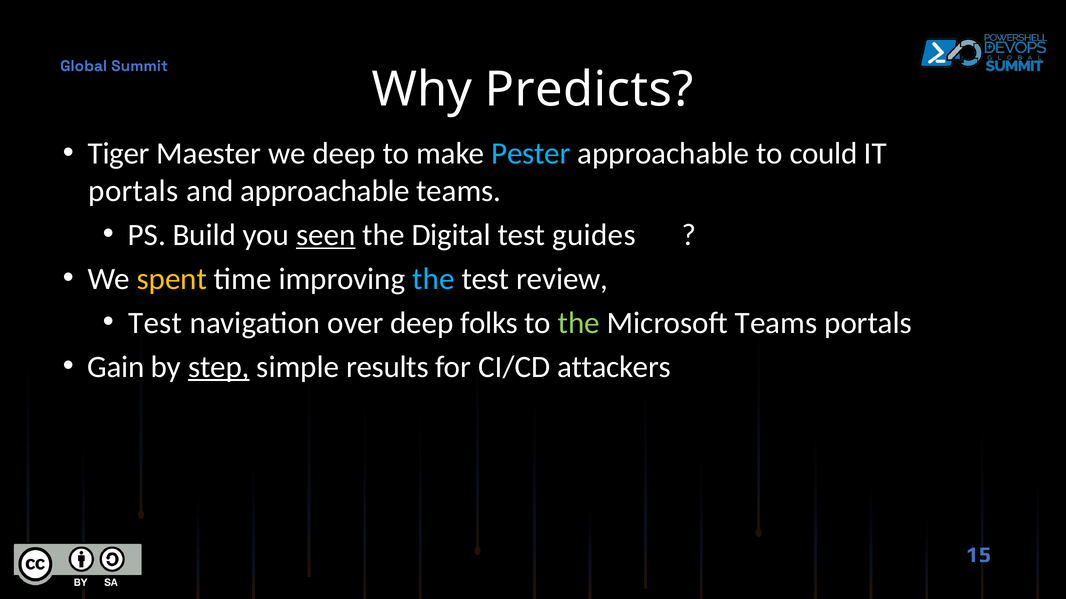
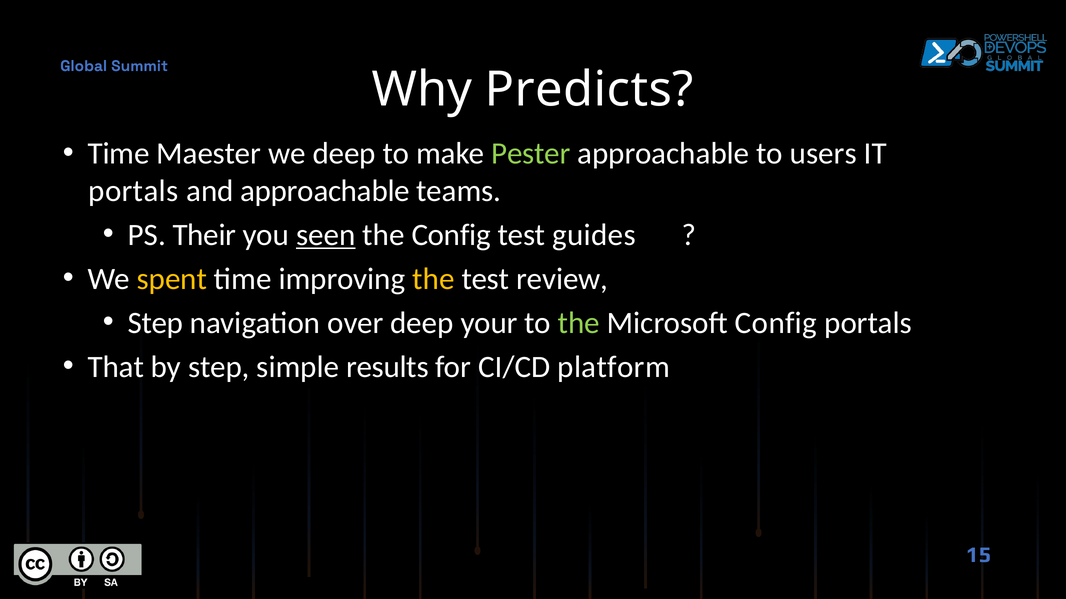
Tiger at (119, 154): Tiger -> Time
Pester colour: light blue -> light green
could: could -> users
Build: Build -> Their
the Digital: Digital -> Config
the at (433, 279) colour: light blue -> yellow
Test at (155, 323): Test -> Step
folks: folks -> your
Microsoft Teams: Teams -> Config
Gain: Gain -> That
step at (219, 367) underline: present -> none
attackers: attackers -> platform
